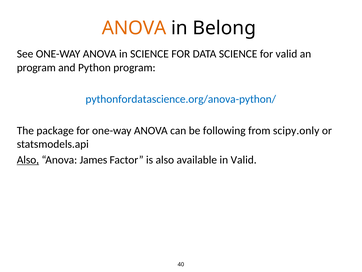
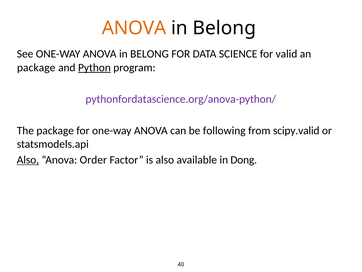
ONE-WAY ANOVA in SCIENCE: SCIENCE -> BELONG
program at (36, 67): program -> package
Python underline: none -> present
pythonfordatascience.org/anova-python/ colour: blue -> purple
scipy.only: scipy.only -> scipy.valid
James: James -> Order
in Valid: Valid -> Dong
